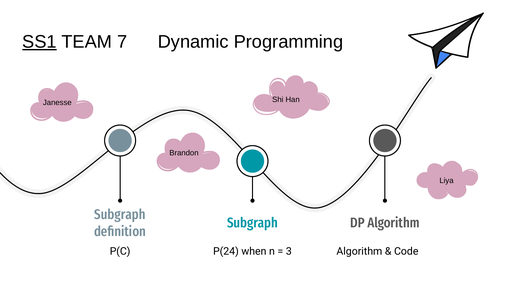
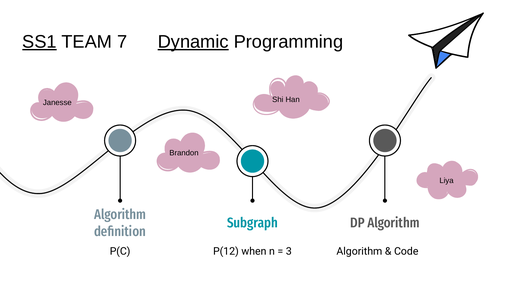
Dynamic underline: none -> present
Subgraph at (120, 215): Subgraph -> Algorithm
P(24: P(24 -> P(12
